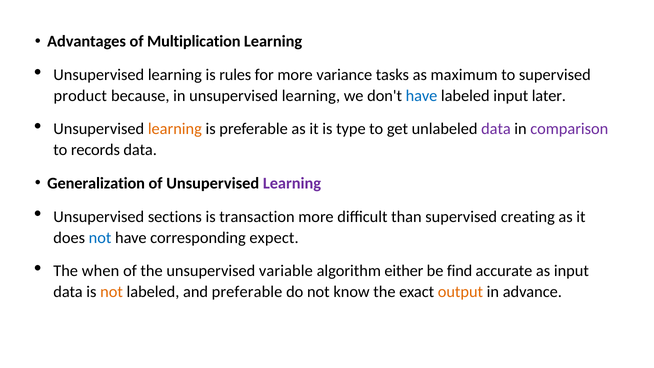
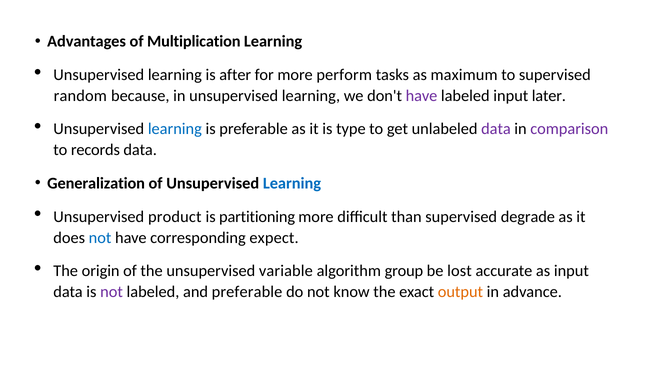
rules: rules -> after
variance: variance -> perform
product: product -> random
have at (422, 96) colour: blue -> purple
learning at (175, 129) colour: orange -> blue
Learning at (292, 183) colour: purple -> blue
sections: sections -> product
transaction: transaction -> partitioning
creating: creating -> degrade
when: when -> origin
either: either -> group
find: find -> lost
not at (112, 292) colour: orange -> purple
